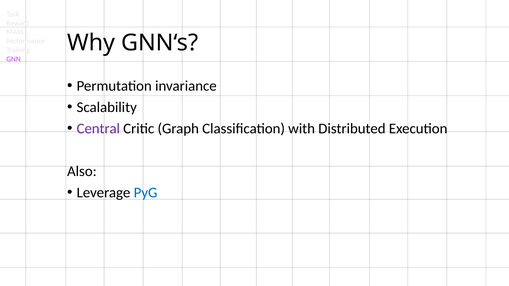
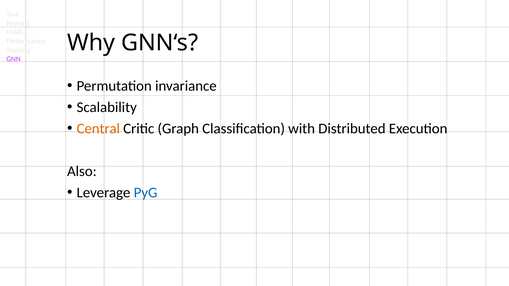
Central colour: purple -> orange
